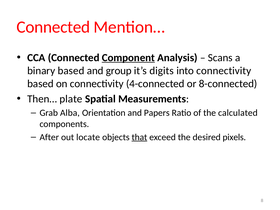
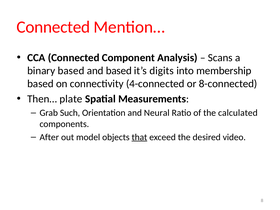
Component underline: present -> none
and group: group -> based
into connectivity: connectivity -> membership
Alba: Alba -> Such
Papers: Papers -> Neural
locate: locate -> model
pixels: pixels -> video
